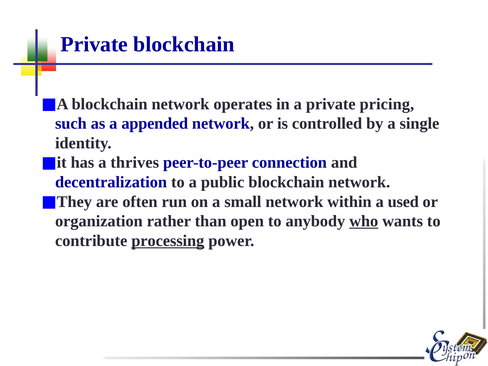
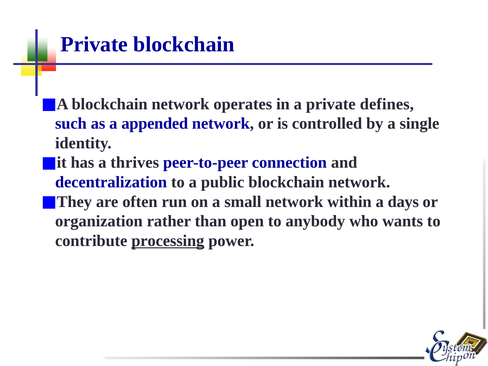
pricing: pricing -> defines
used: used -> days
who underline: present -> none
